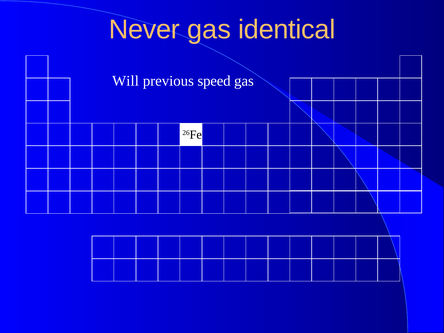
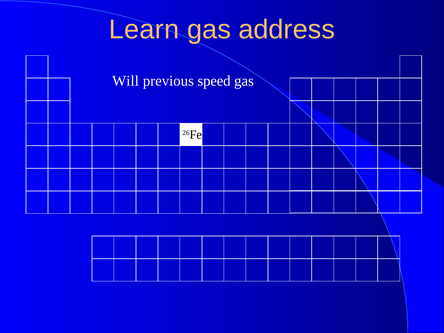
Never: Never -> Learn
identical: identical -> address
